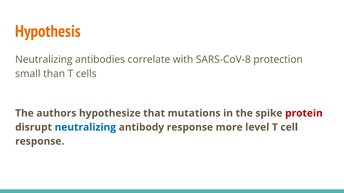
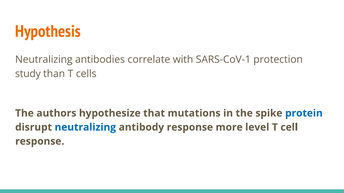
SARS-CoV-8: SARS-CoV-8 -> SARS-CoV-1
small: small -> study
protein colour: red -> blue
